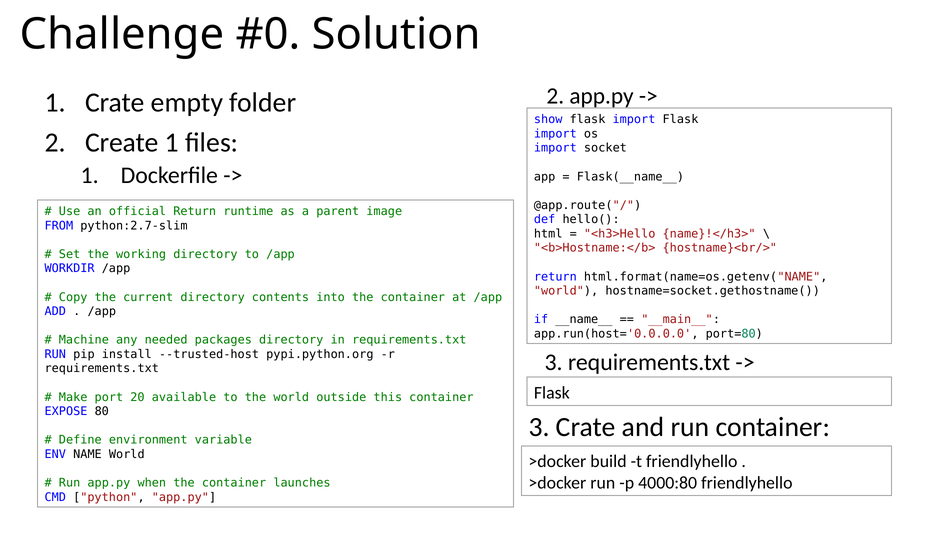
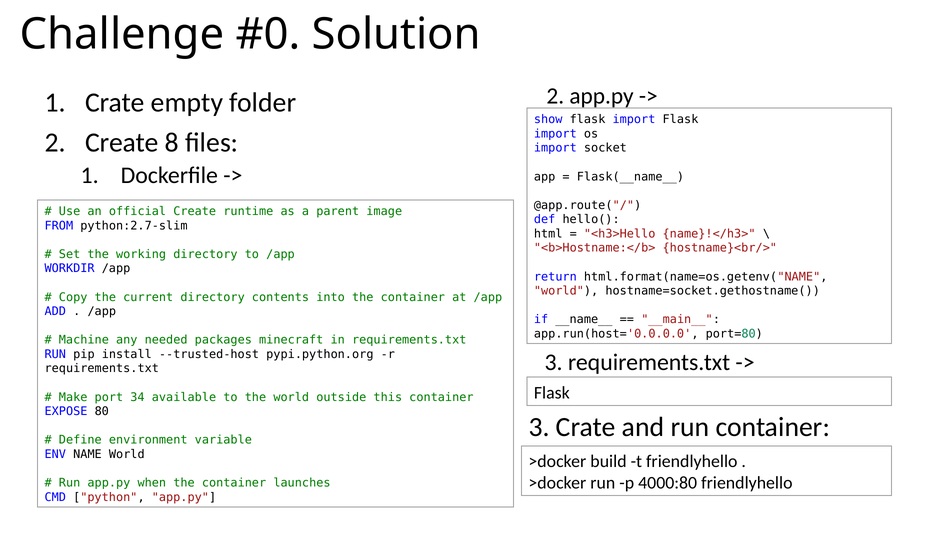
Create 1: 1 -> 8
official Return: Return -> Create
packages directory: directory -> minecraft
20: 20 -> 34
